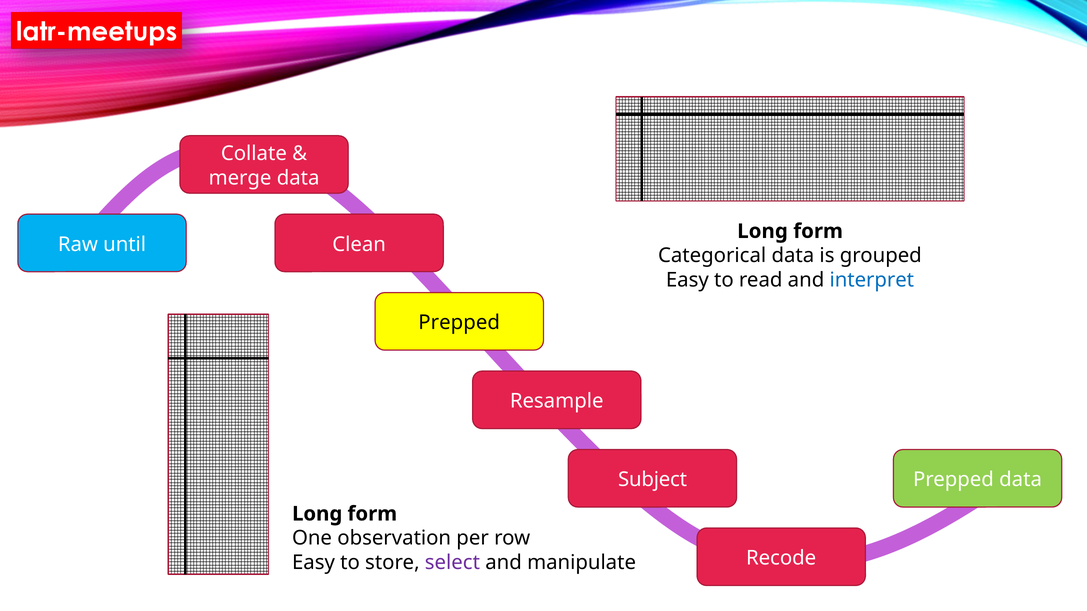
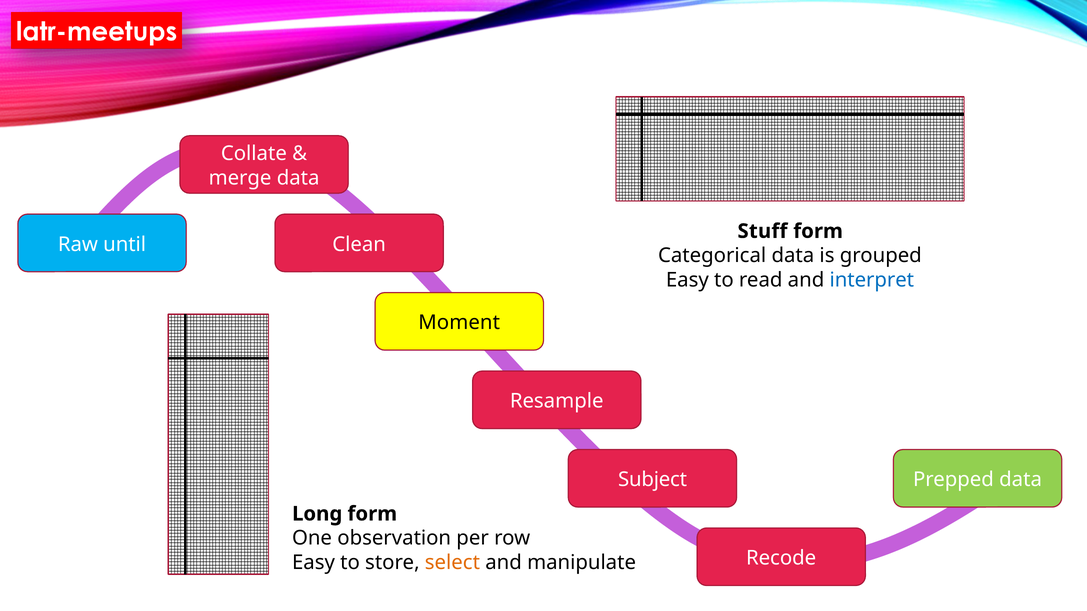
Long at (762, 231): Long -> Stuff
Prepped at (459, 323): Prepped -> Moment
select colour: purple -> orange
